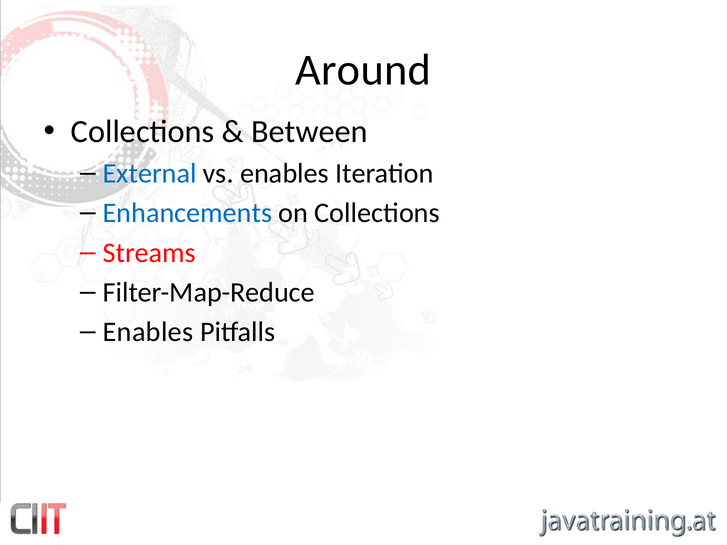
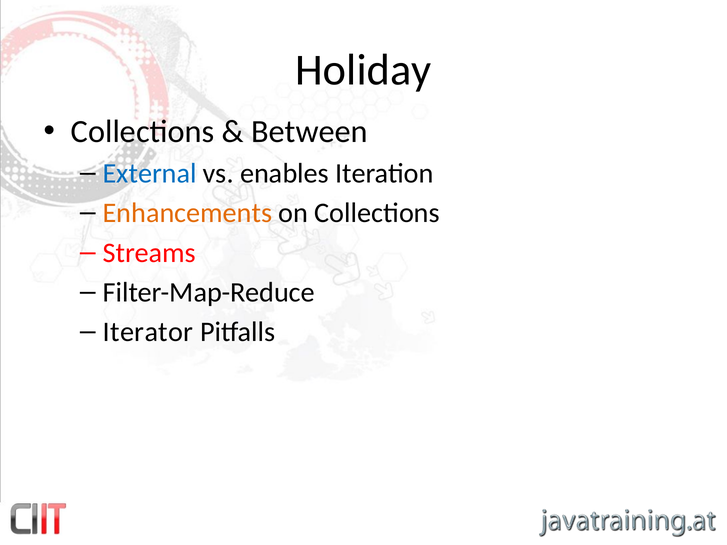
Around: Around -> Holiday
Enhancements colour: blue -> orange
Enables at (148, 332): Enables -> Iterator
